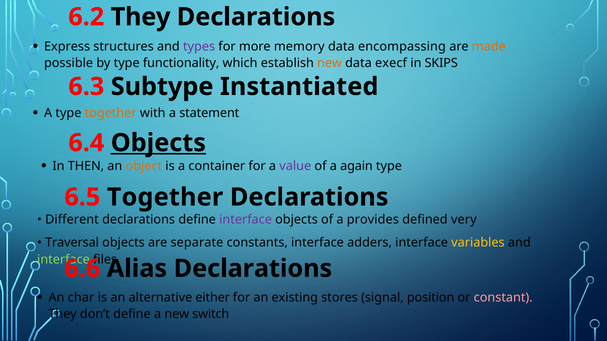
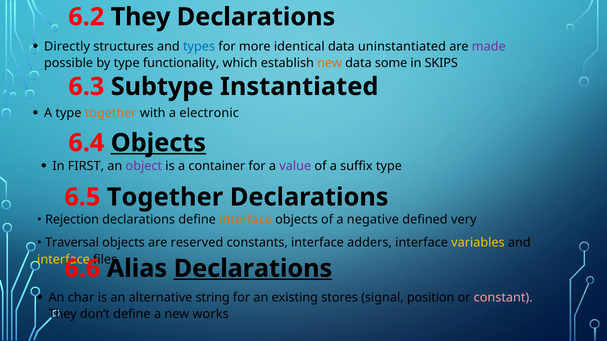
Express: Express -> Directly
types colour: purple -> blue
memory: memory -> identical
encompassing: encompassing -> uninstantiated
made colour: orange -> purple
execf: execf -> some
statement: statement -> electronic
THEN: THEN -> FIRST
object colour: orange -> purple
again: again -> suffix
Different: Different -> Rejection
interface at (246, 220) colour: purple -> orange
provides: provides -> negative
separate: separate -> reserved
interface at (63, 260) colour: light green -> yellow
Declarations at (253, 269) underline: none -> present
either: either -> string
switch: switch -> works
